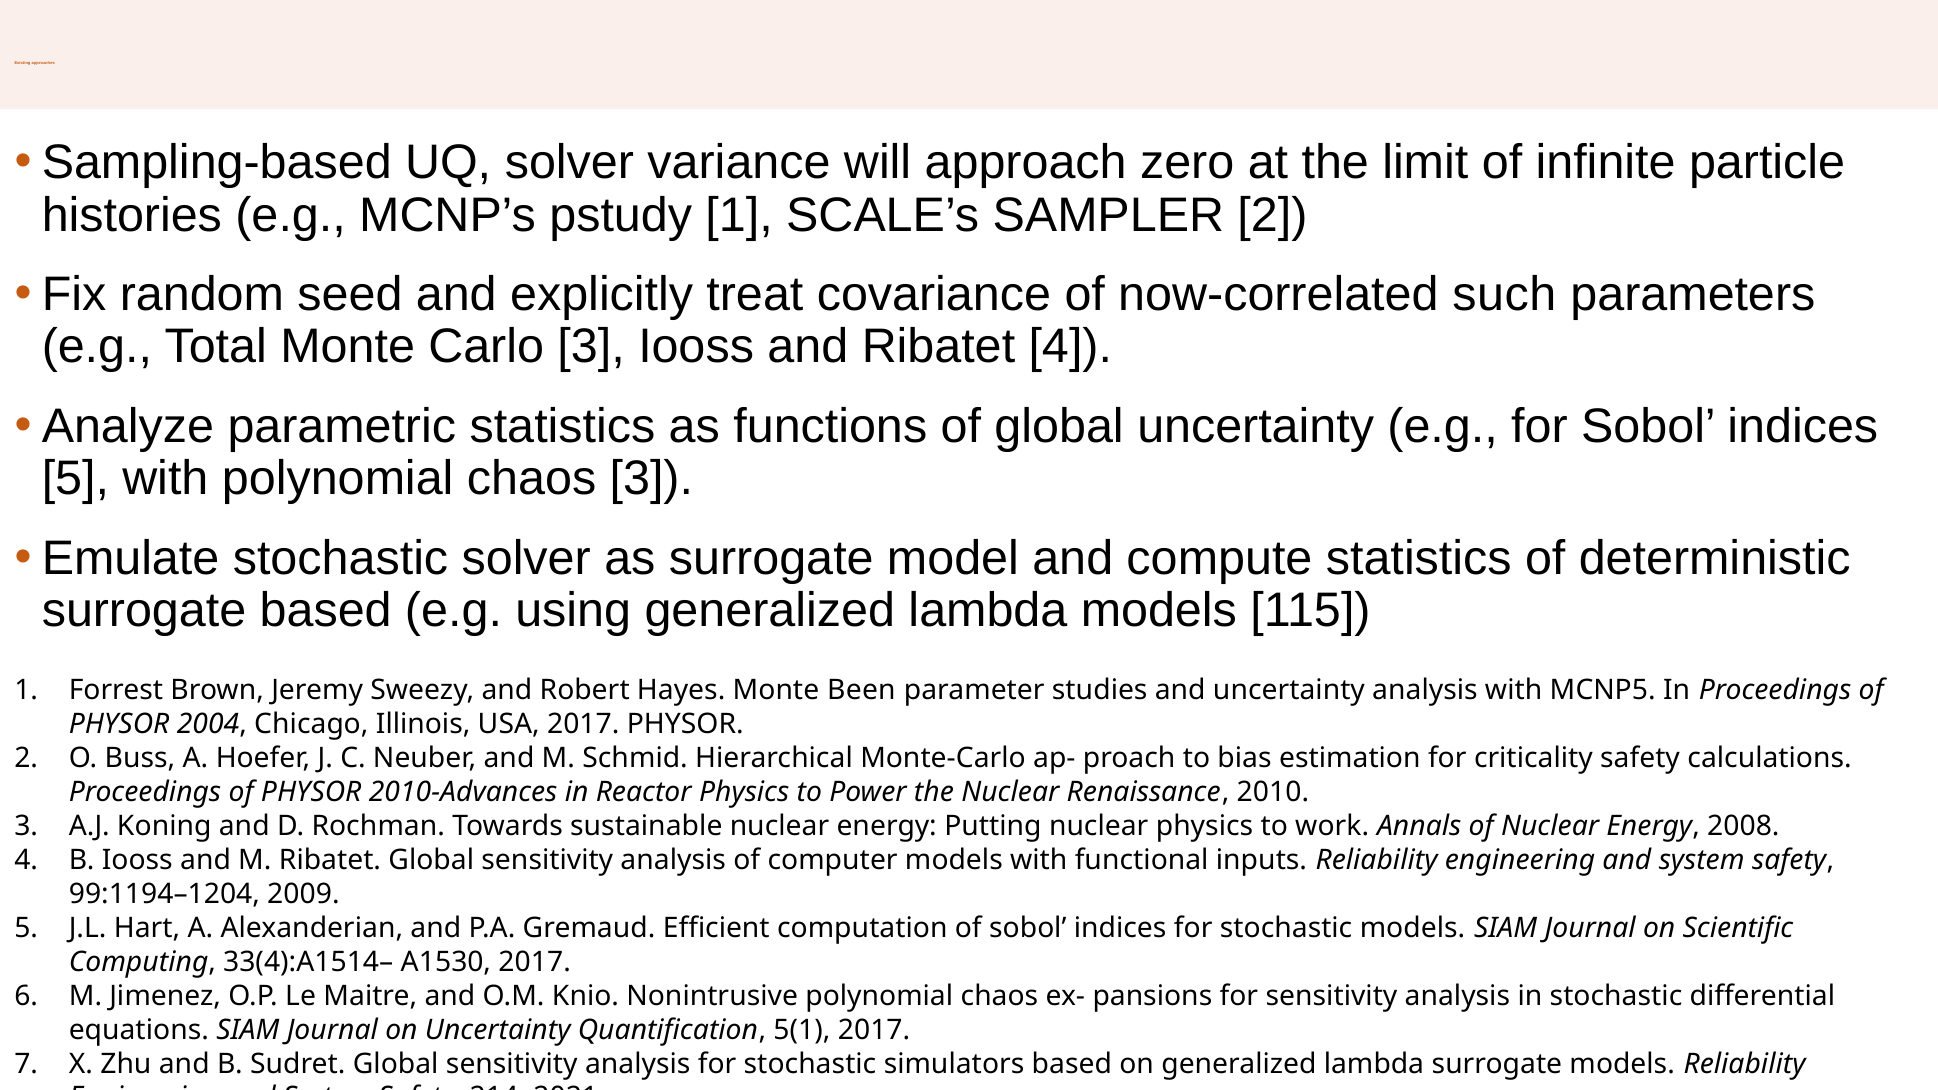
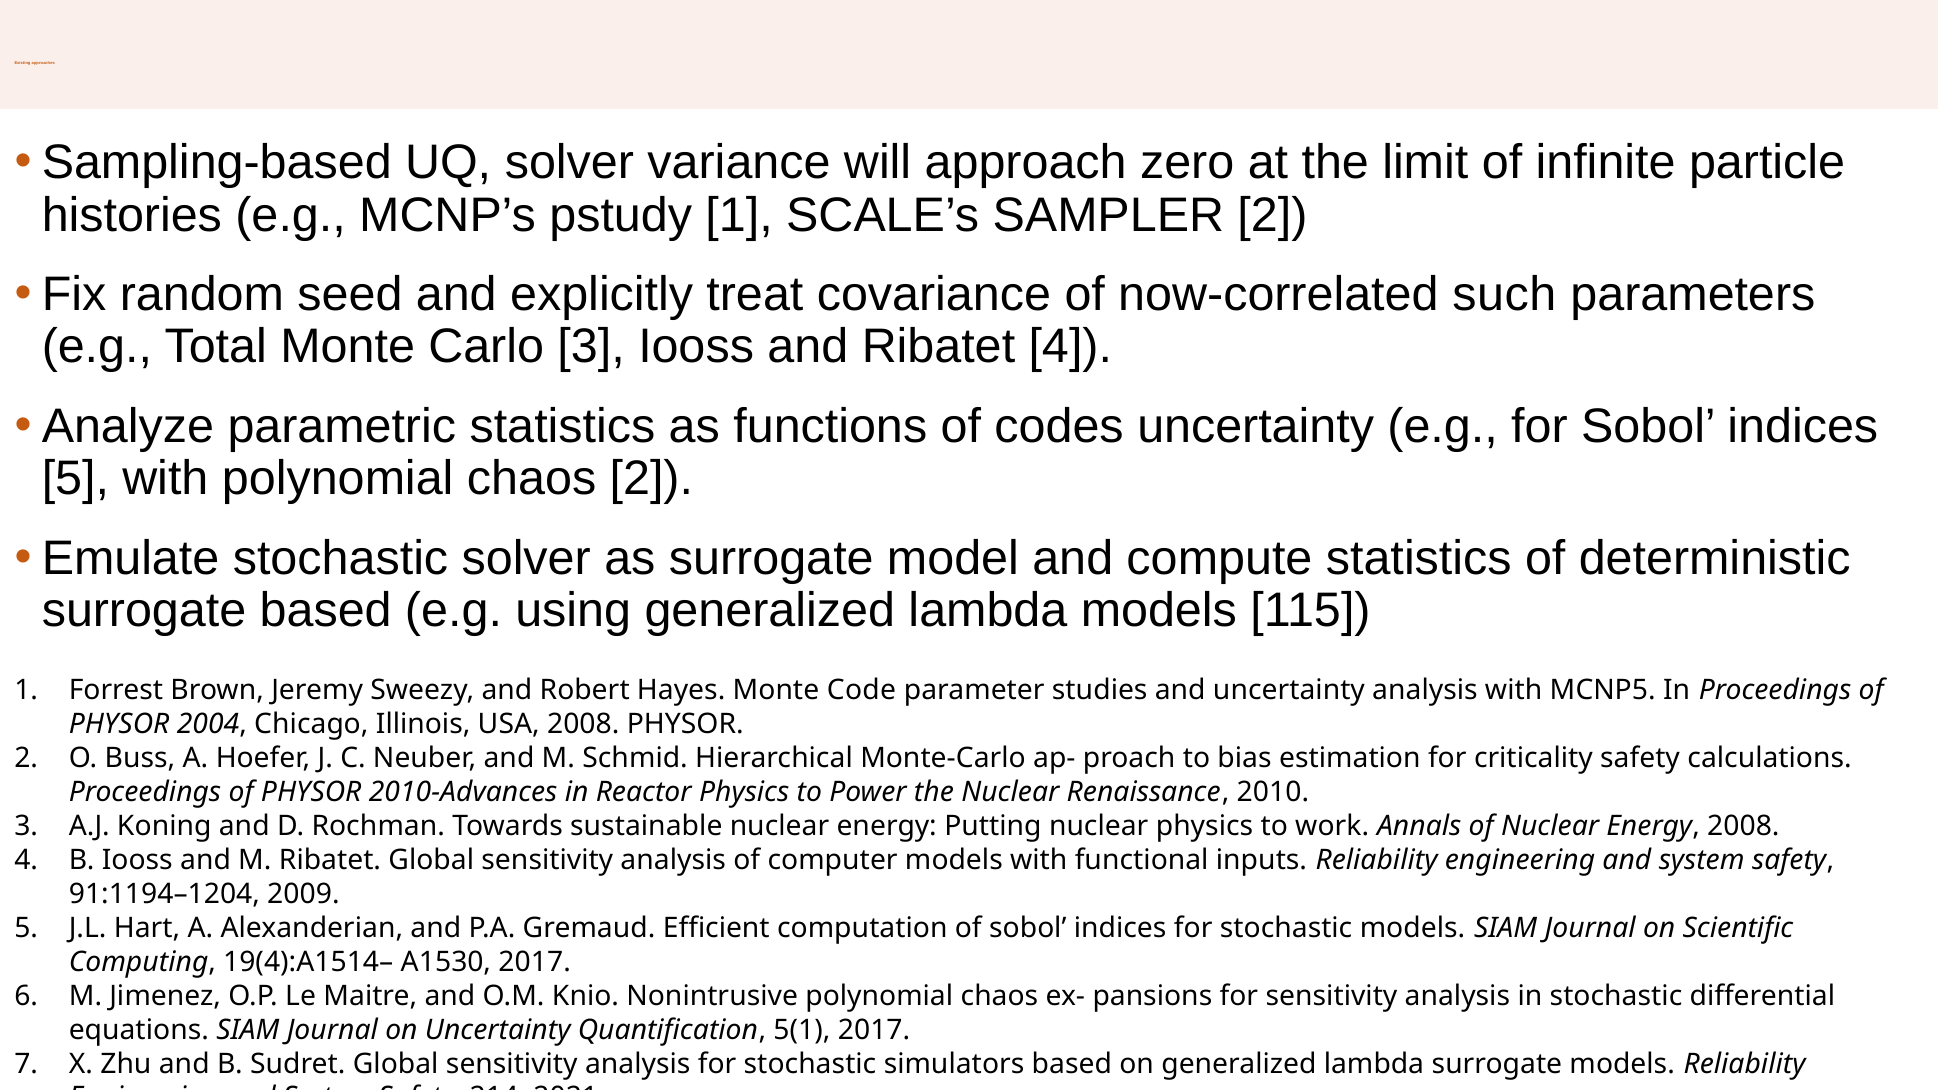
of global: global -> codes
chaos 3: 3 -> 2
Been: Been -> Code
USA 2017: 2017 -> 2008
99:1194–1204: 99:1194–1204 -> 91:1194–1204
33(4):A1514–: 33(4):A1514– -> 19(4):A1514–
